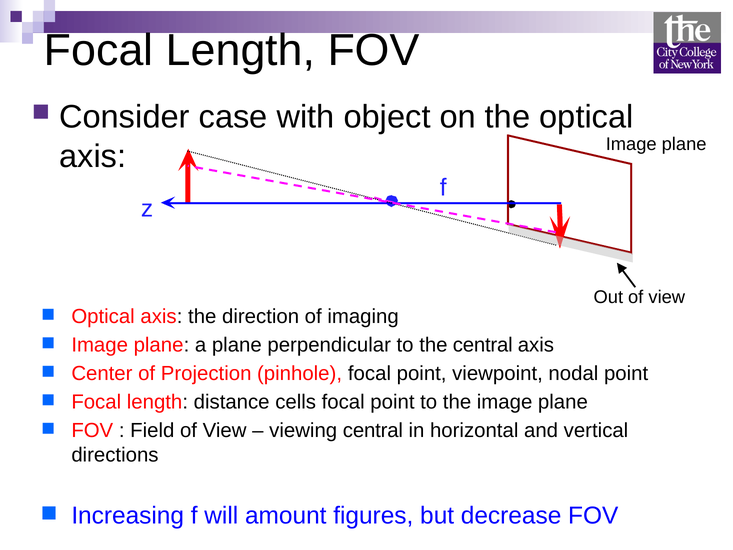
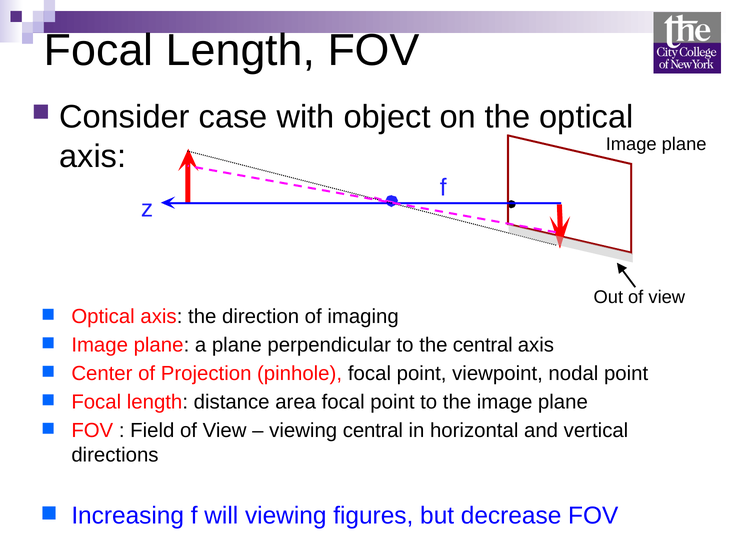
cells: cells -> area
will amount: amount -> viewing
